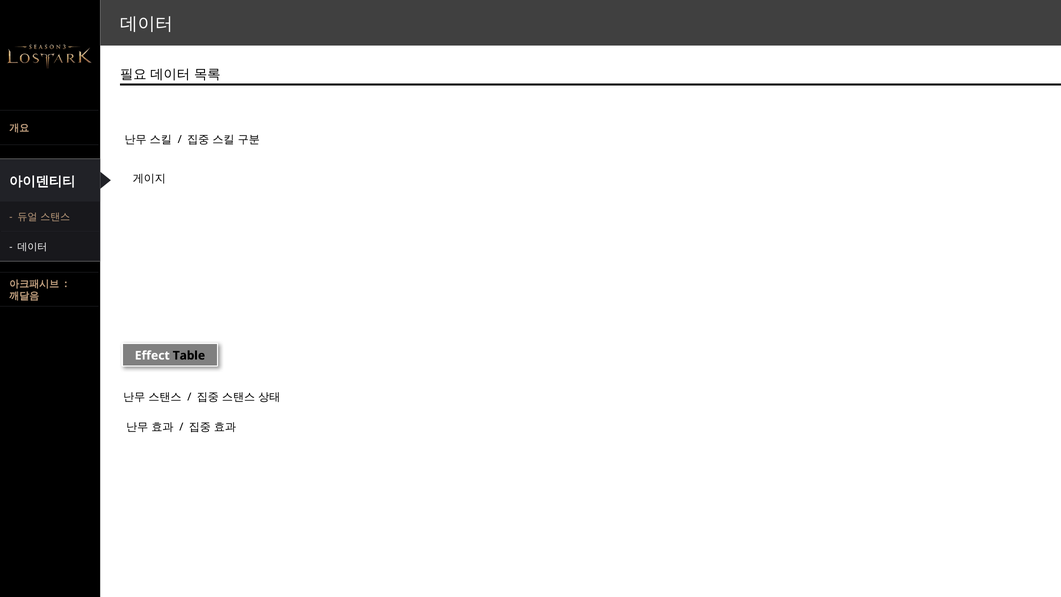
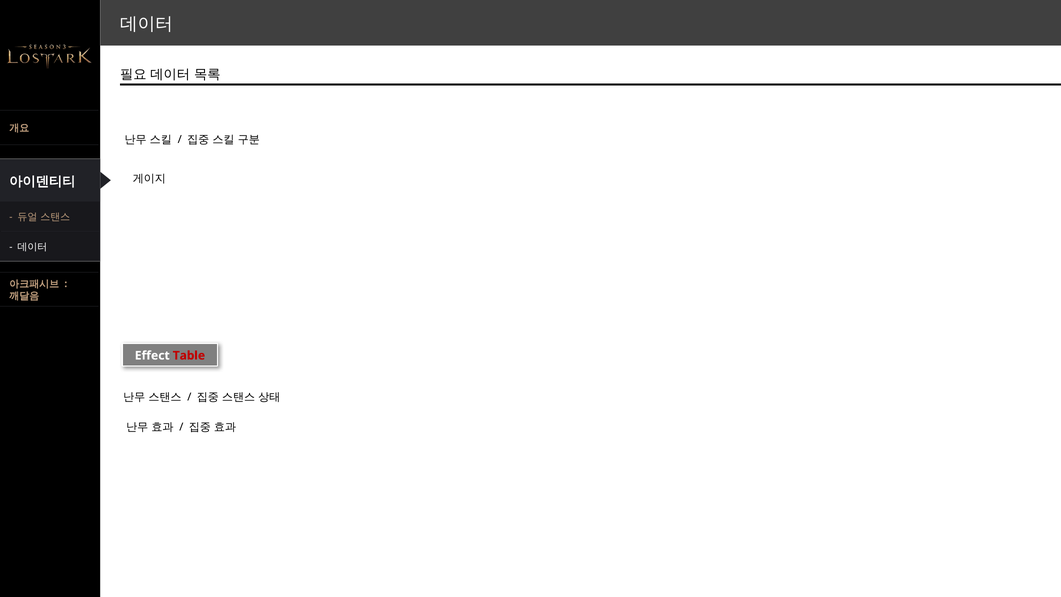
Table colour: black -> red
